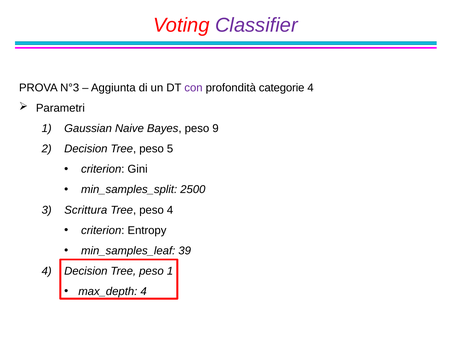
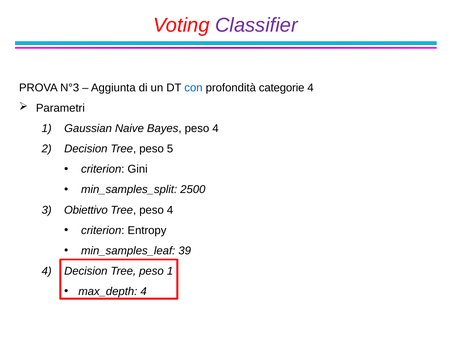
con colour: purple -> blue
Bayes peso 9: 9 -> 4
Scrittura: Scrittura -> Obiettivo
